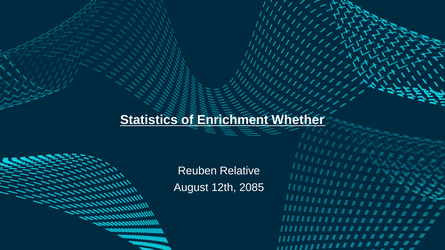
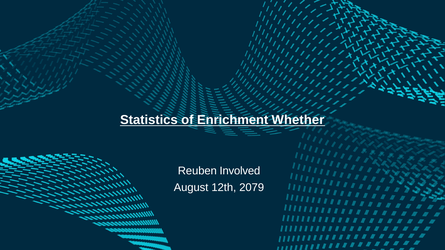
Relative: Relative -> Involved
2085: 2085 -> 2079
